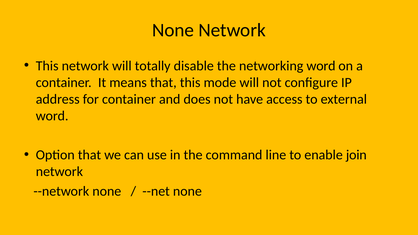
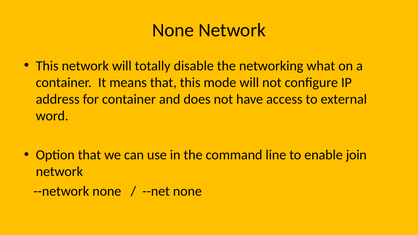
networking word: word -> what
